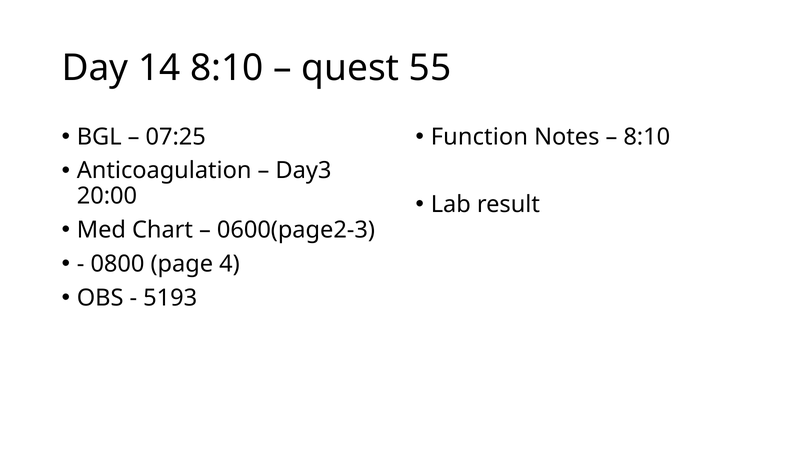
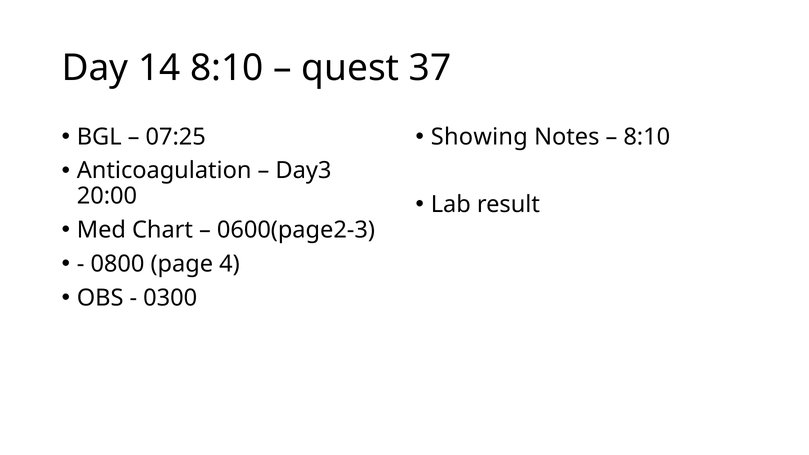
55: 55 -> 37
Function: Function -> Showing
5193: 5193 -> 0300
